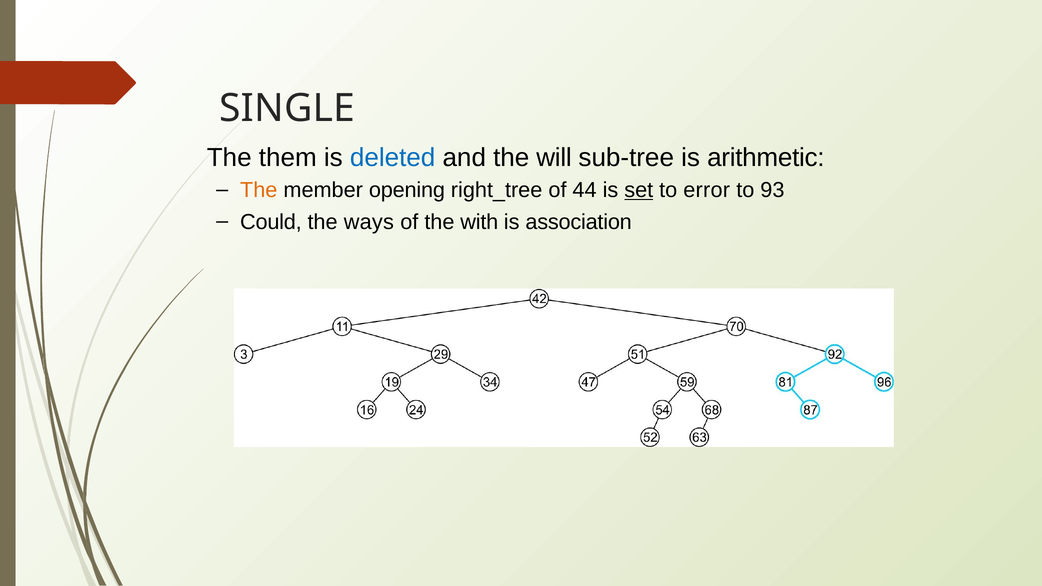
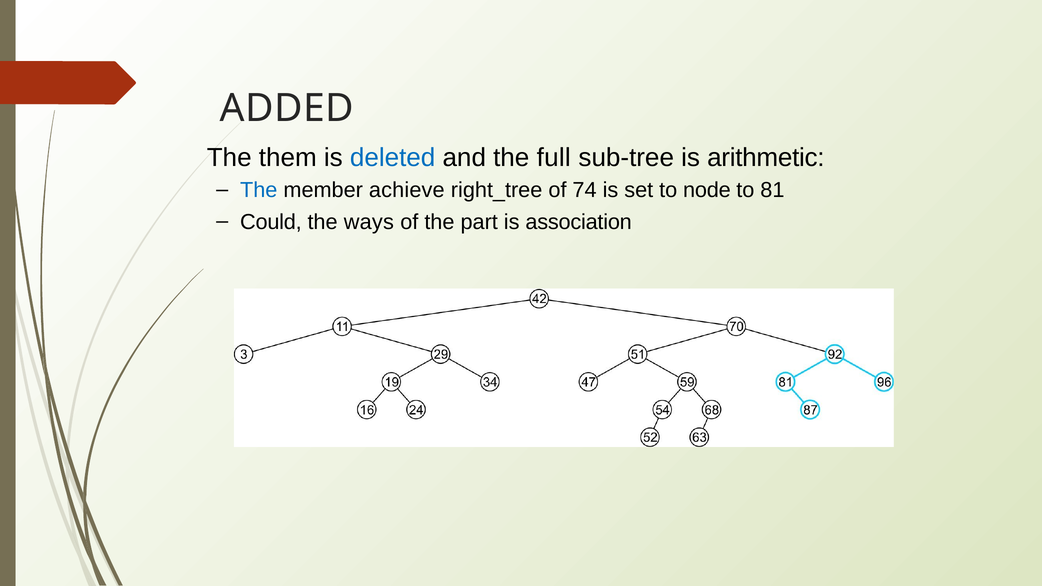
SINGLE: SINGLE -> ADDED
will: will -> full
The at (259, 190) colour: orange -> blue
opening: opening -> achieve
44: 44 -> 74
set underline: present -> none
error: error -> node
93: 93 -> 81
with: with -> part
